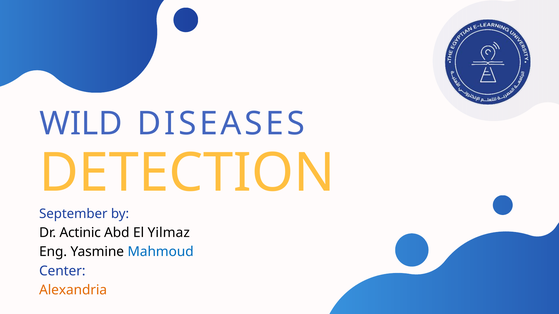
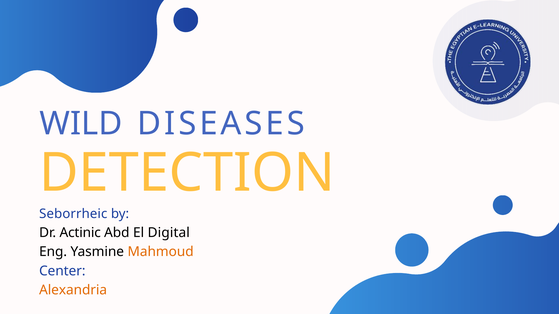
September: September -> Seborrheic
Yilmaz: Yilmaz -> Digital
Mahmoud colour: blue -> orange
